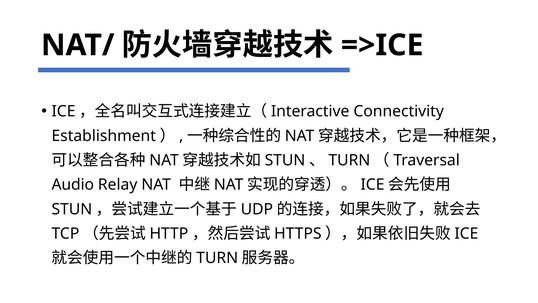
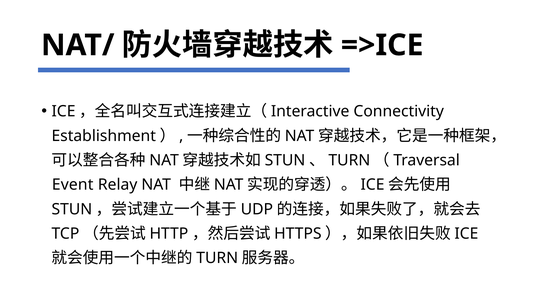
Audio: Audio -> Event
